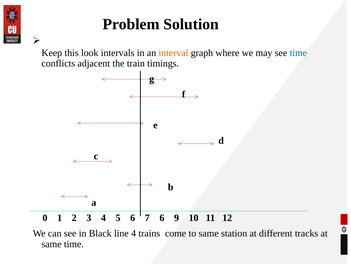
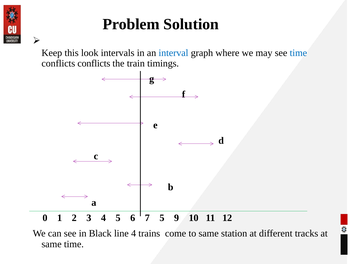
interval colour: orange -> blue
conflicts adjacent: adjacent -> conflicts
7 6: 6 -> 5
